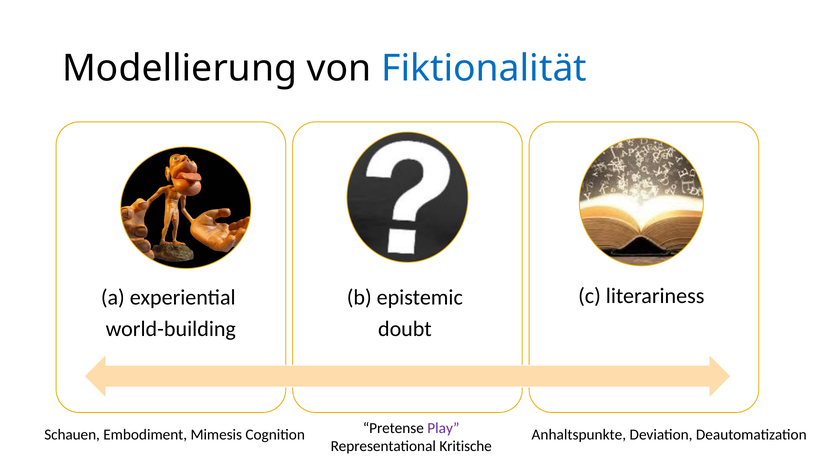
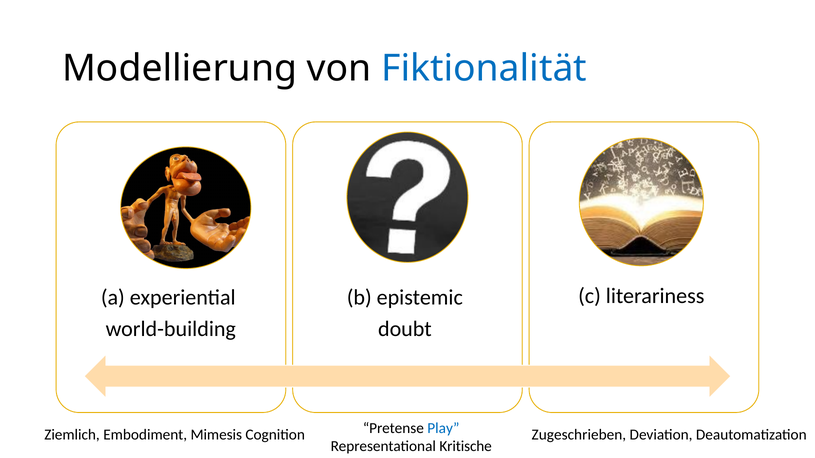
Play colour: purple -> blue
Schauen: Schauen -> Ziemlich
Anhaltspunkte: Anhaltspunkte -> Zugeschrieben
